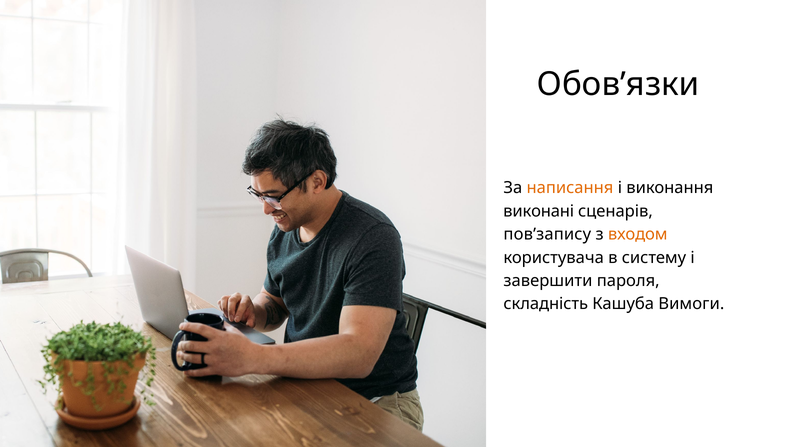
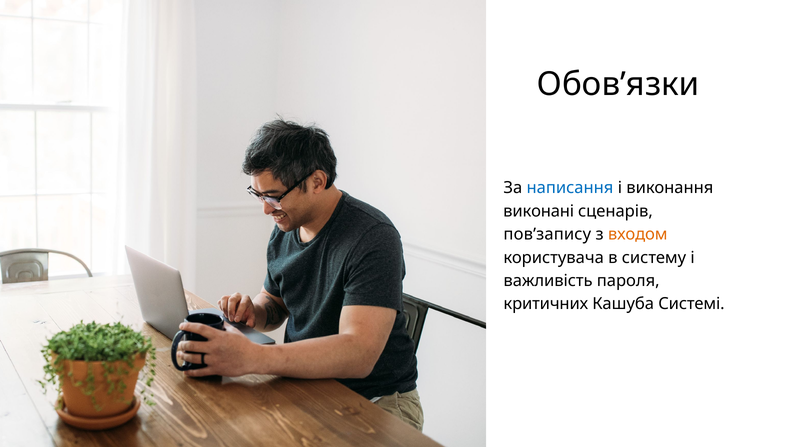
написання colour: orange -> blue
завершити: завершити -> важливість
складність: складність -> критичних
Вимоги: Вимоги -> Системі
